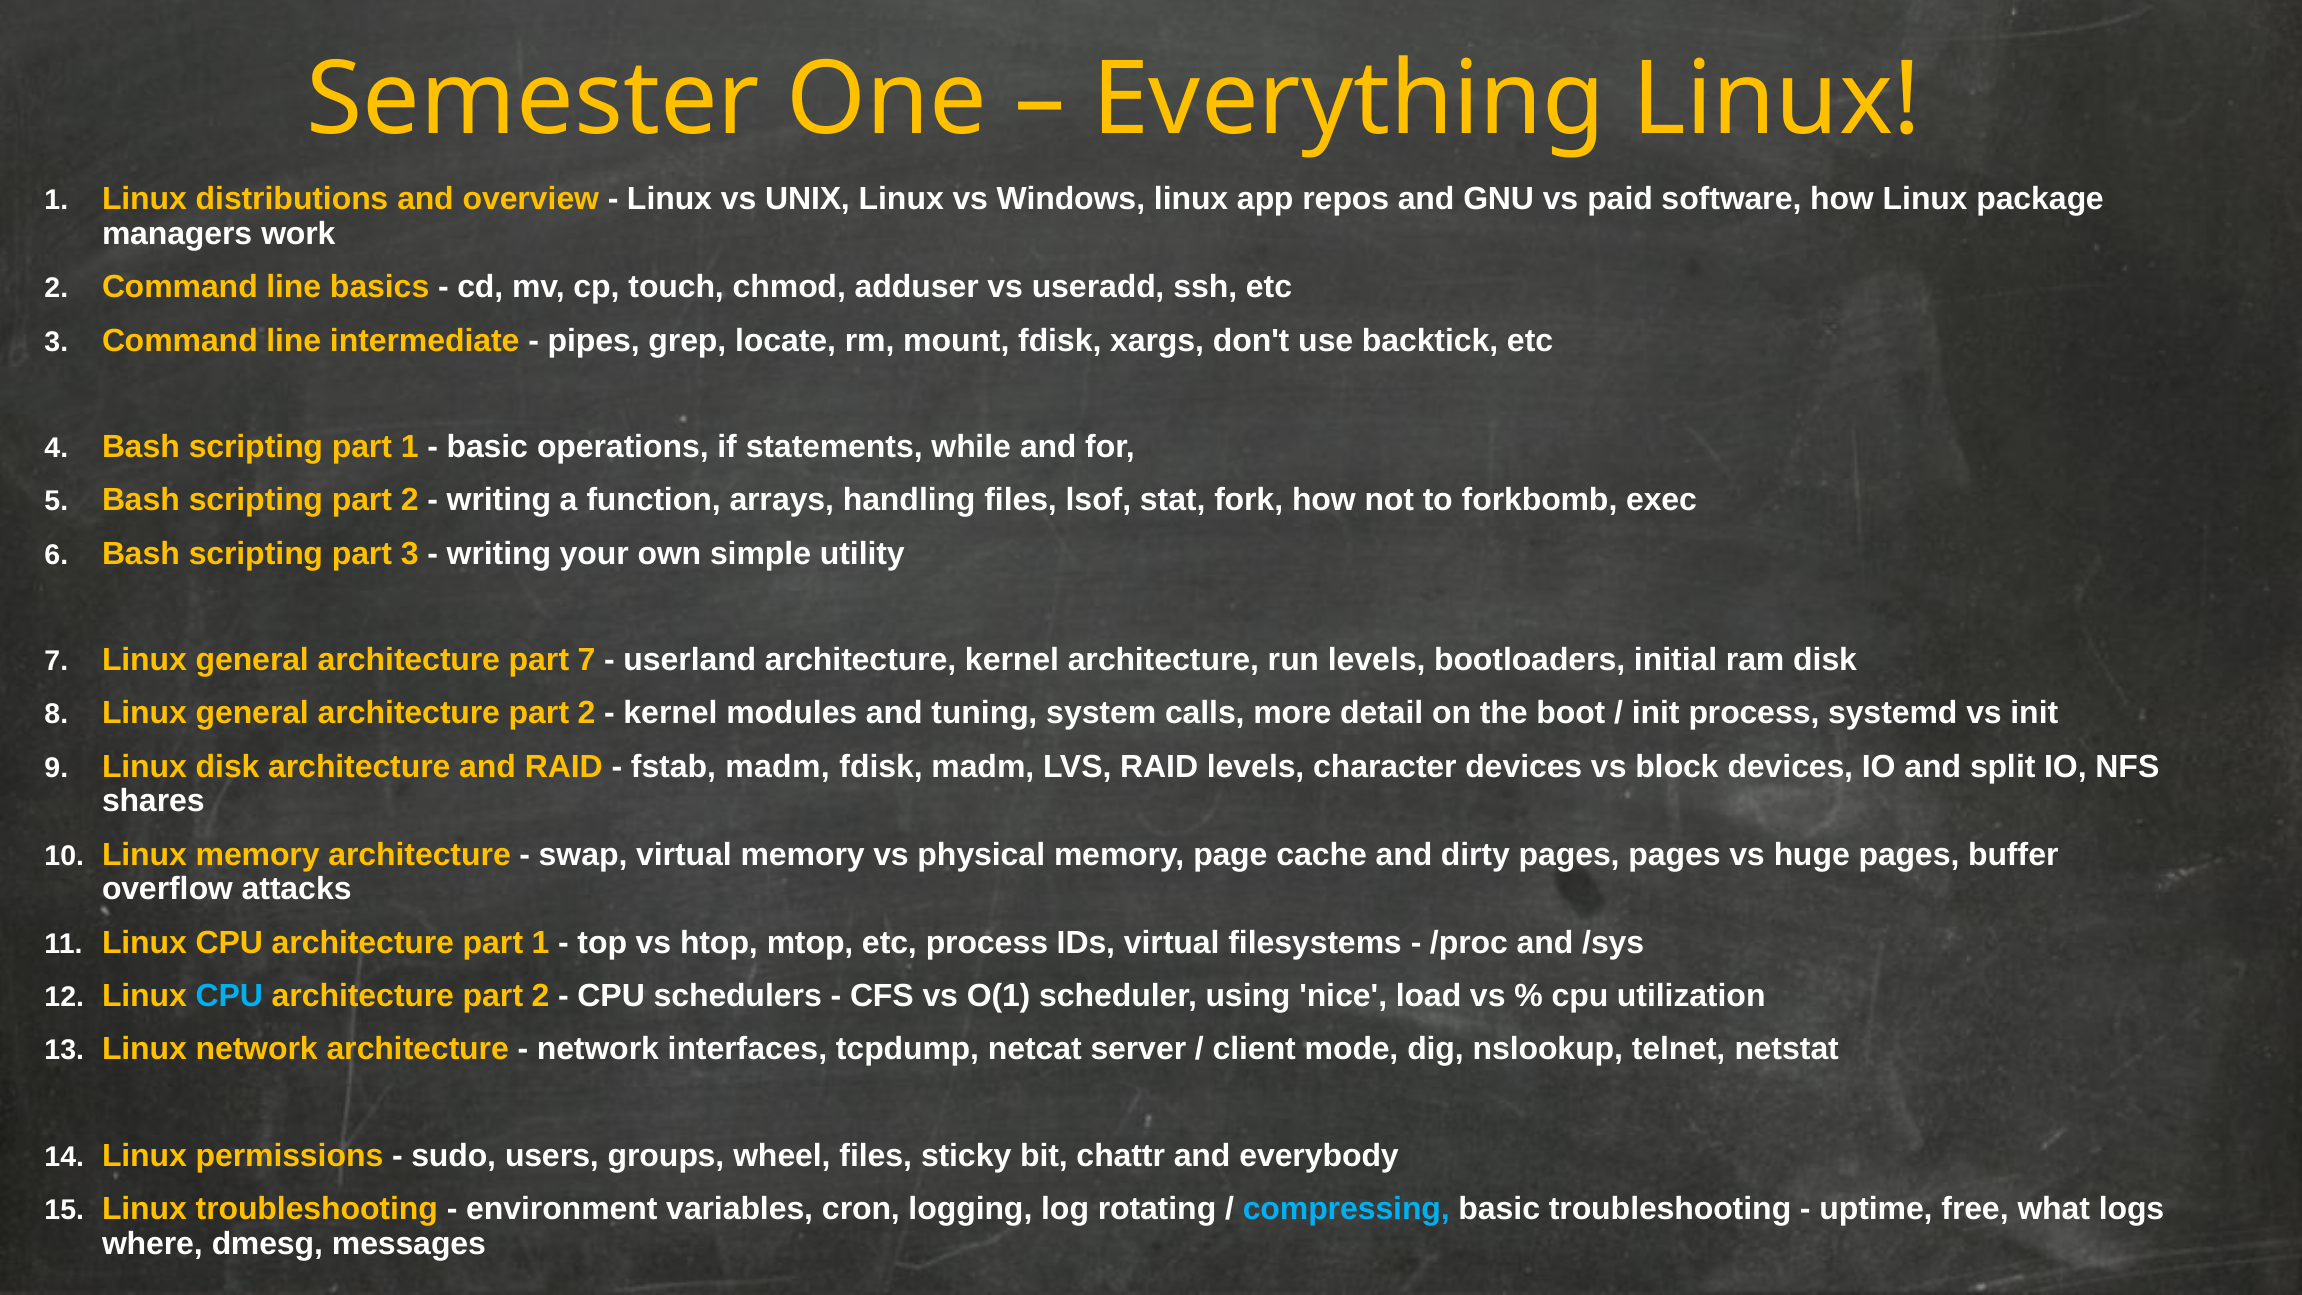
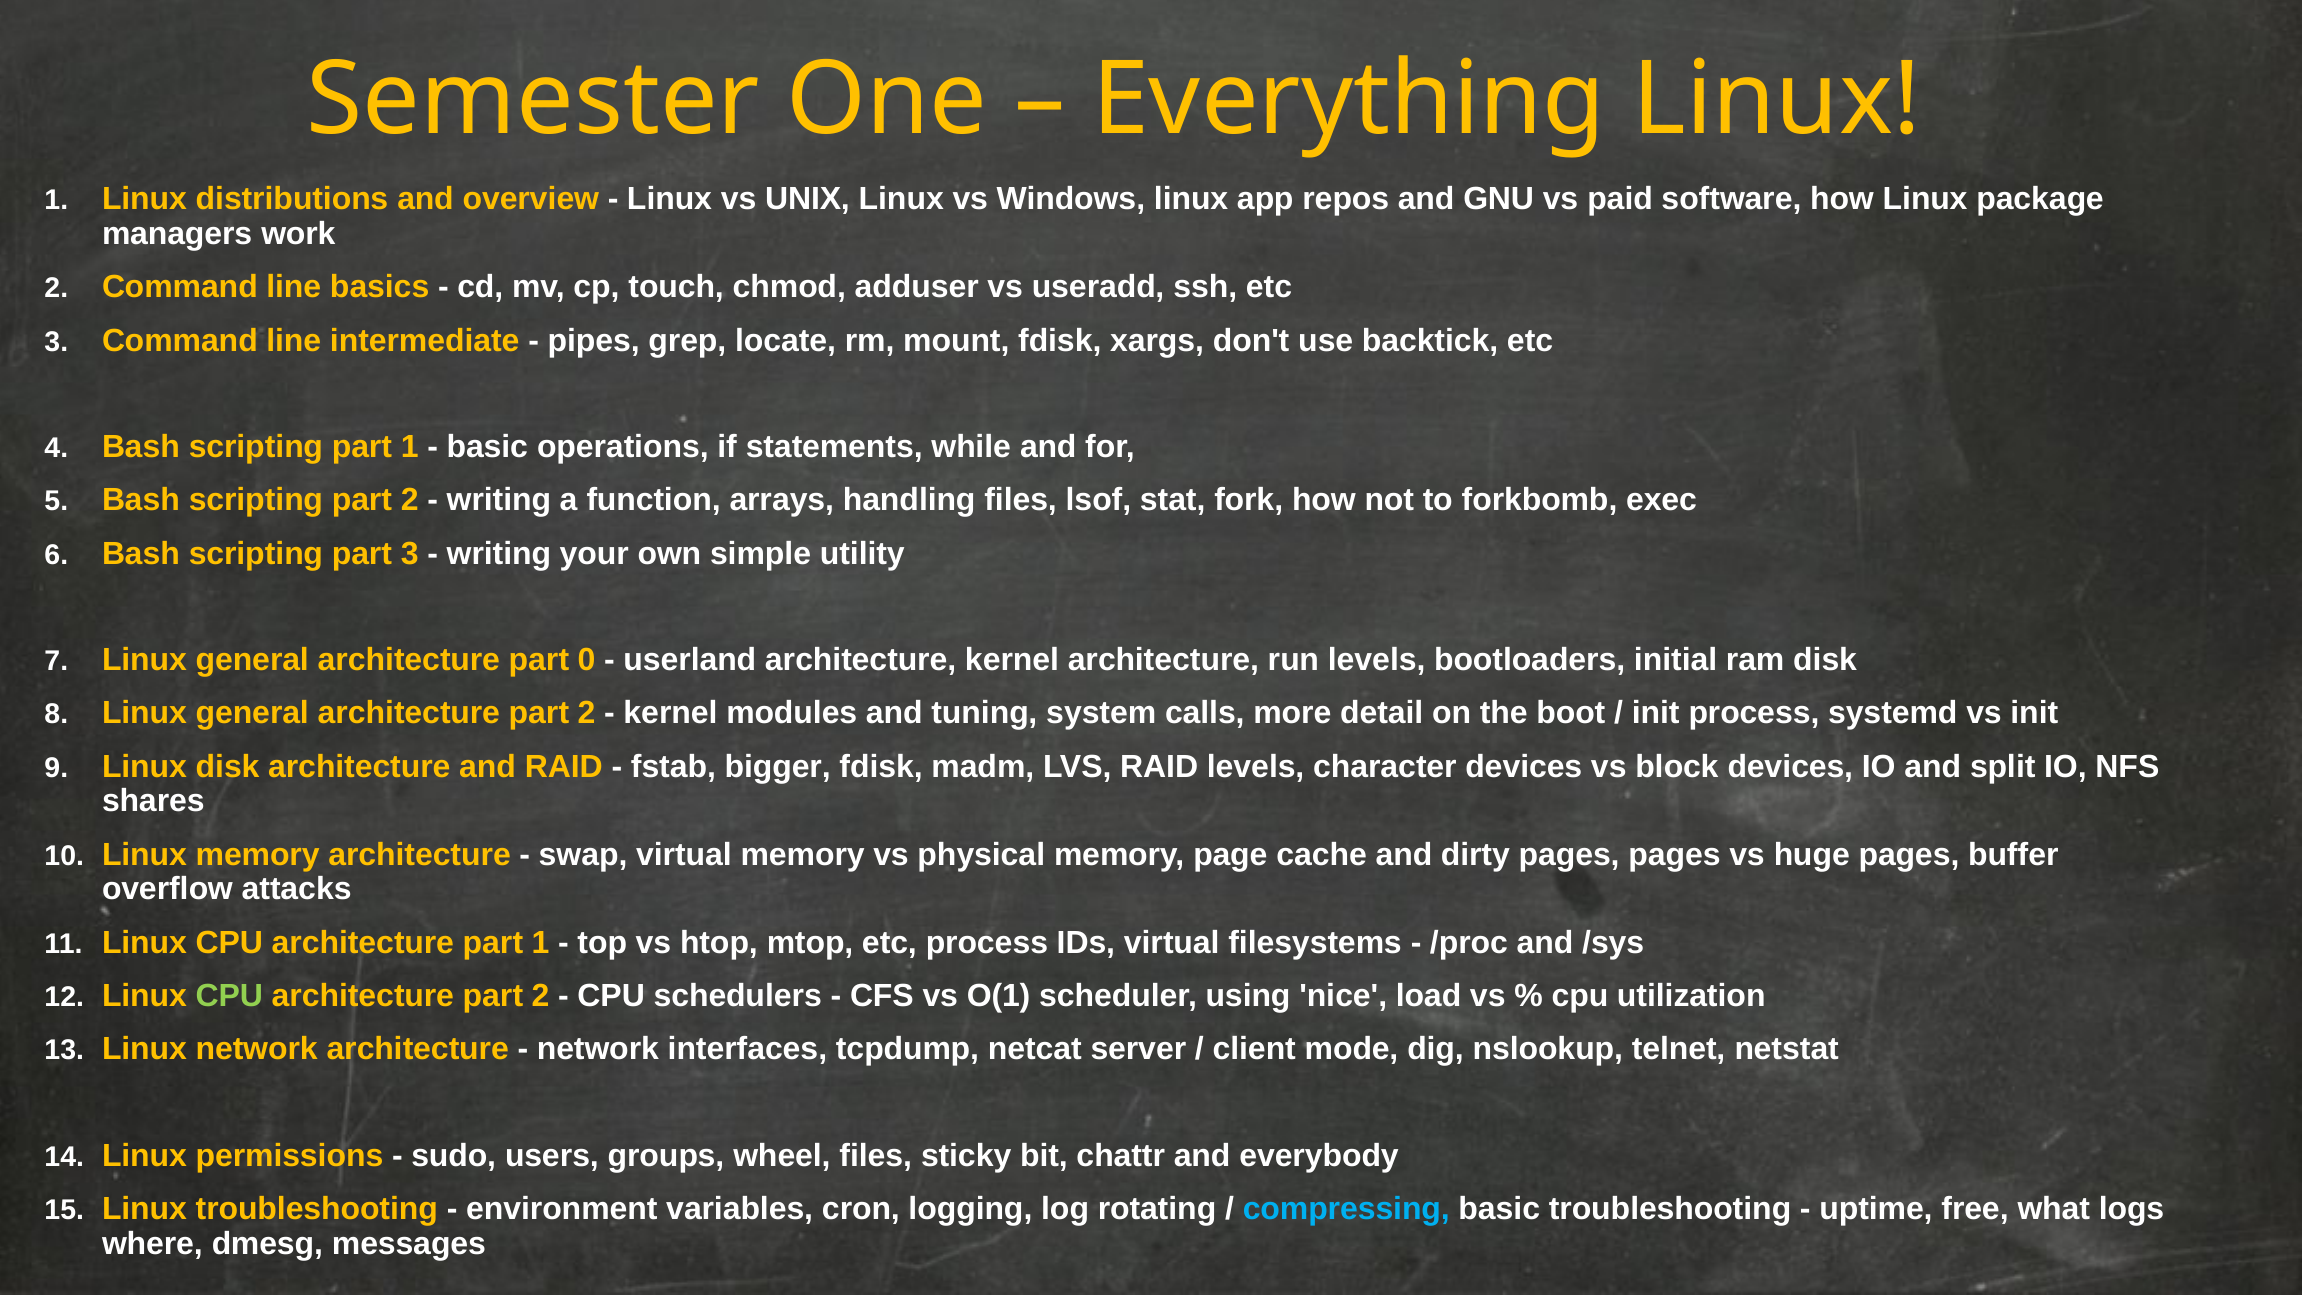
part 7: 7 -> 0
fstab madm: madm -> bigger
CPU at (229, 996) colour: light blue -> light green
